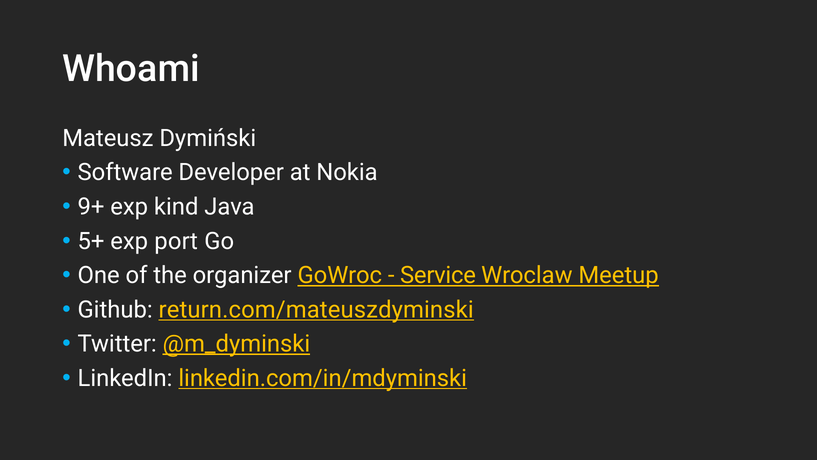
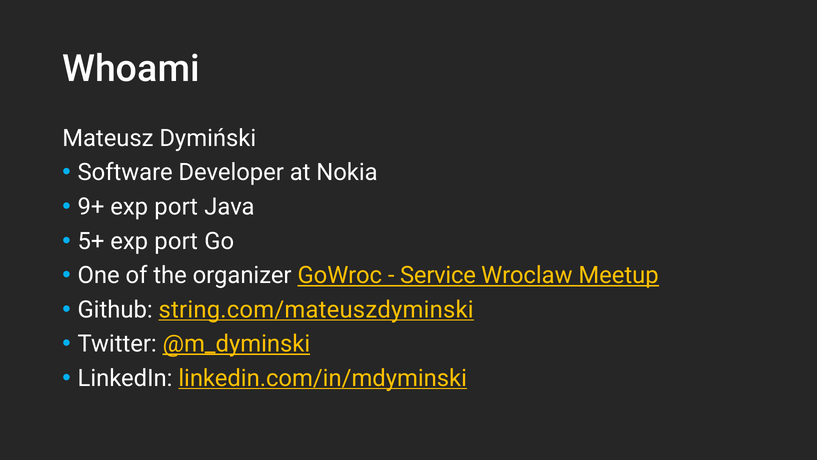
9+ exp kind: kind -> port
return.com/mateuszdyminski: return.com/mateuszdyminski -> string.com/mateuszdyminski
